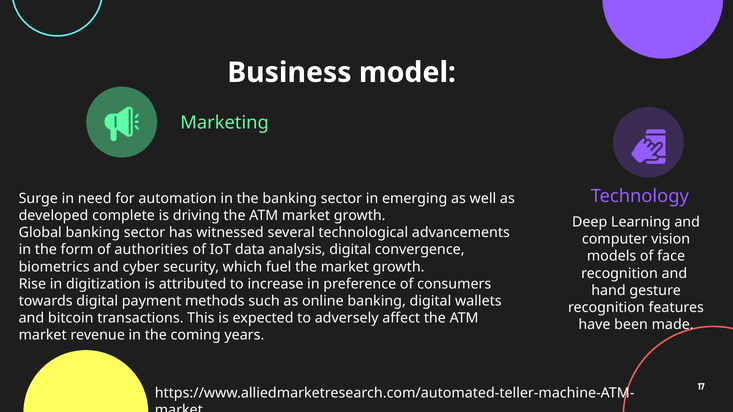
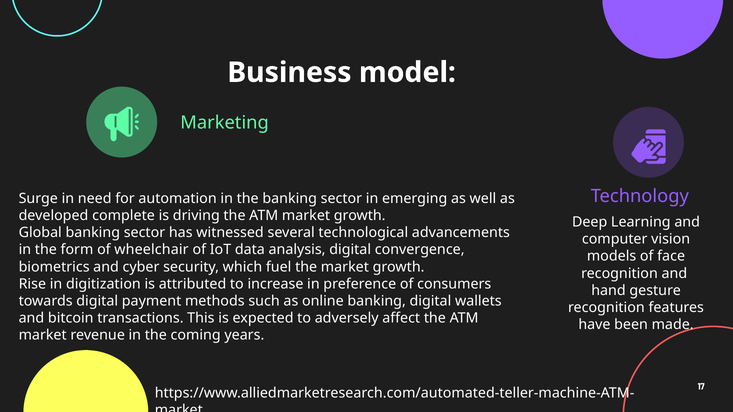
authorities: authorities -> wheelchair
